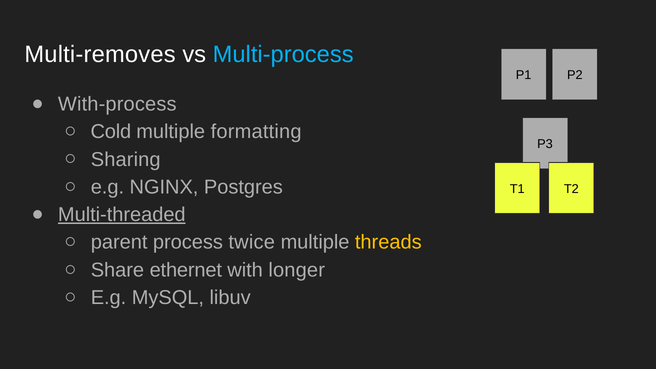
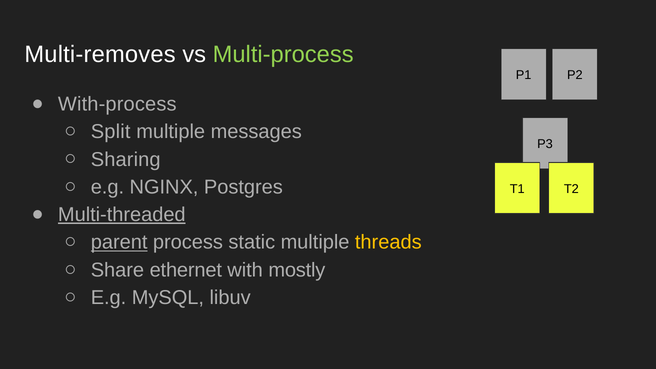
Multi-process colour: light blue -> light green
Cold: Cold -> Split
formatting: formatting -> messages
parent underline: none -> present
twice: twice -> static
longer: longer -> mostly
